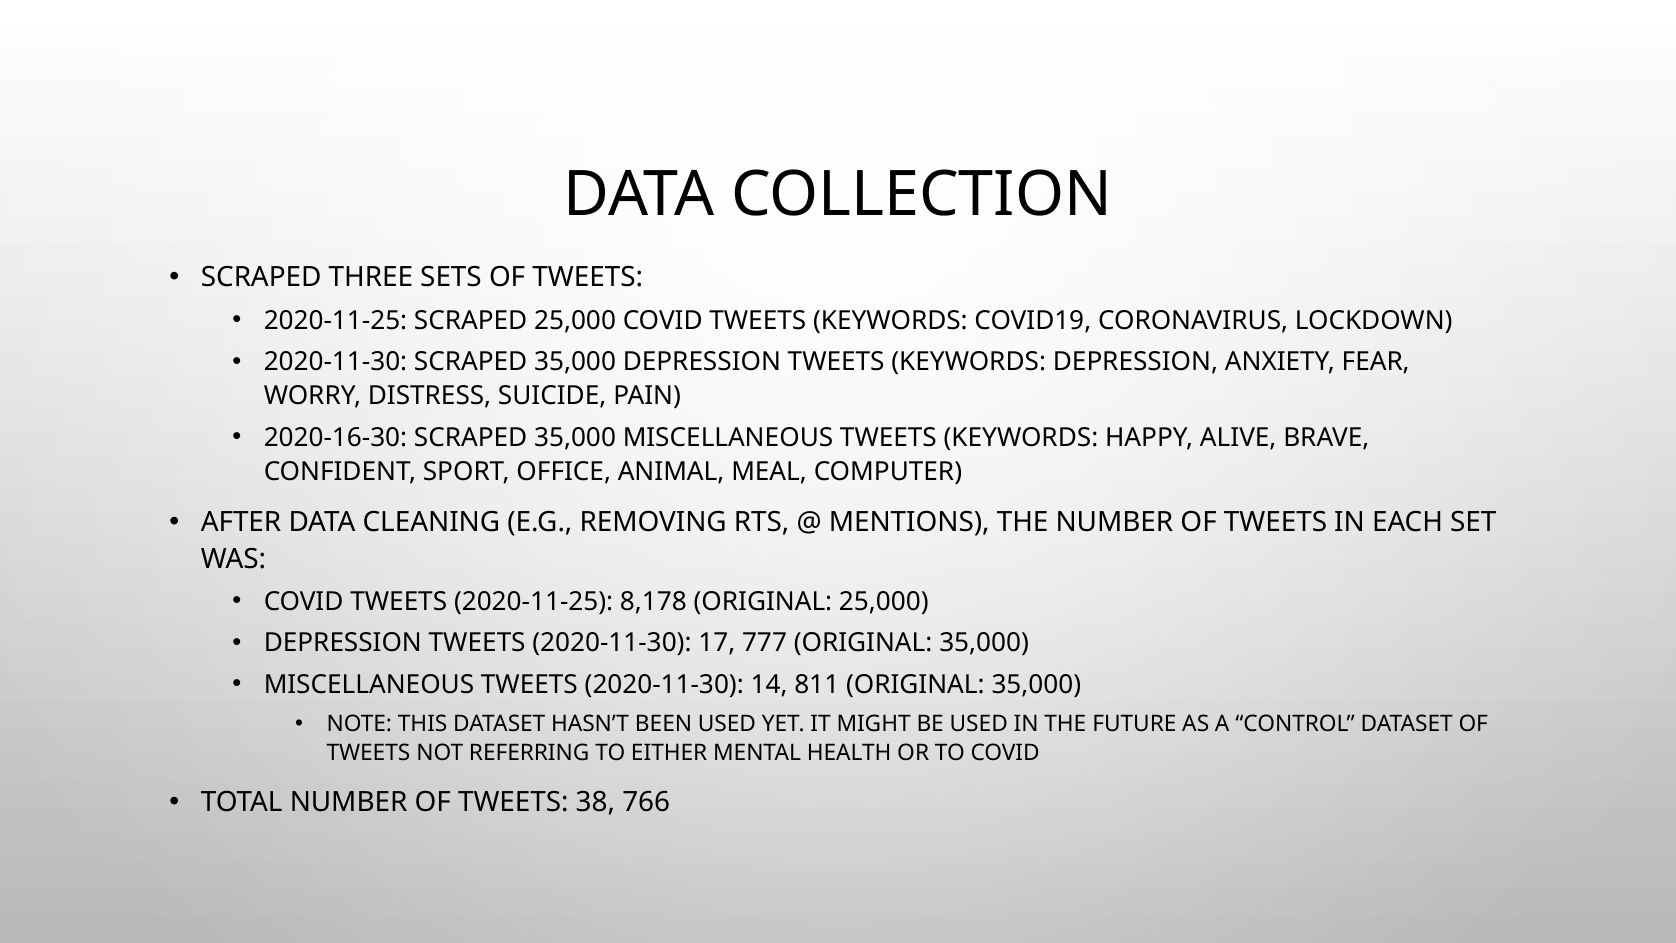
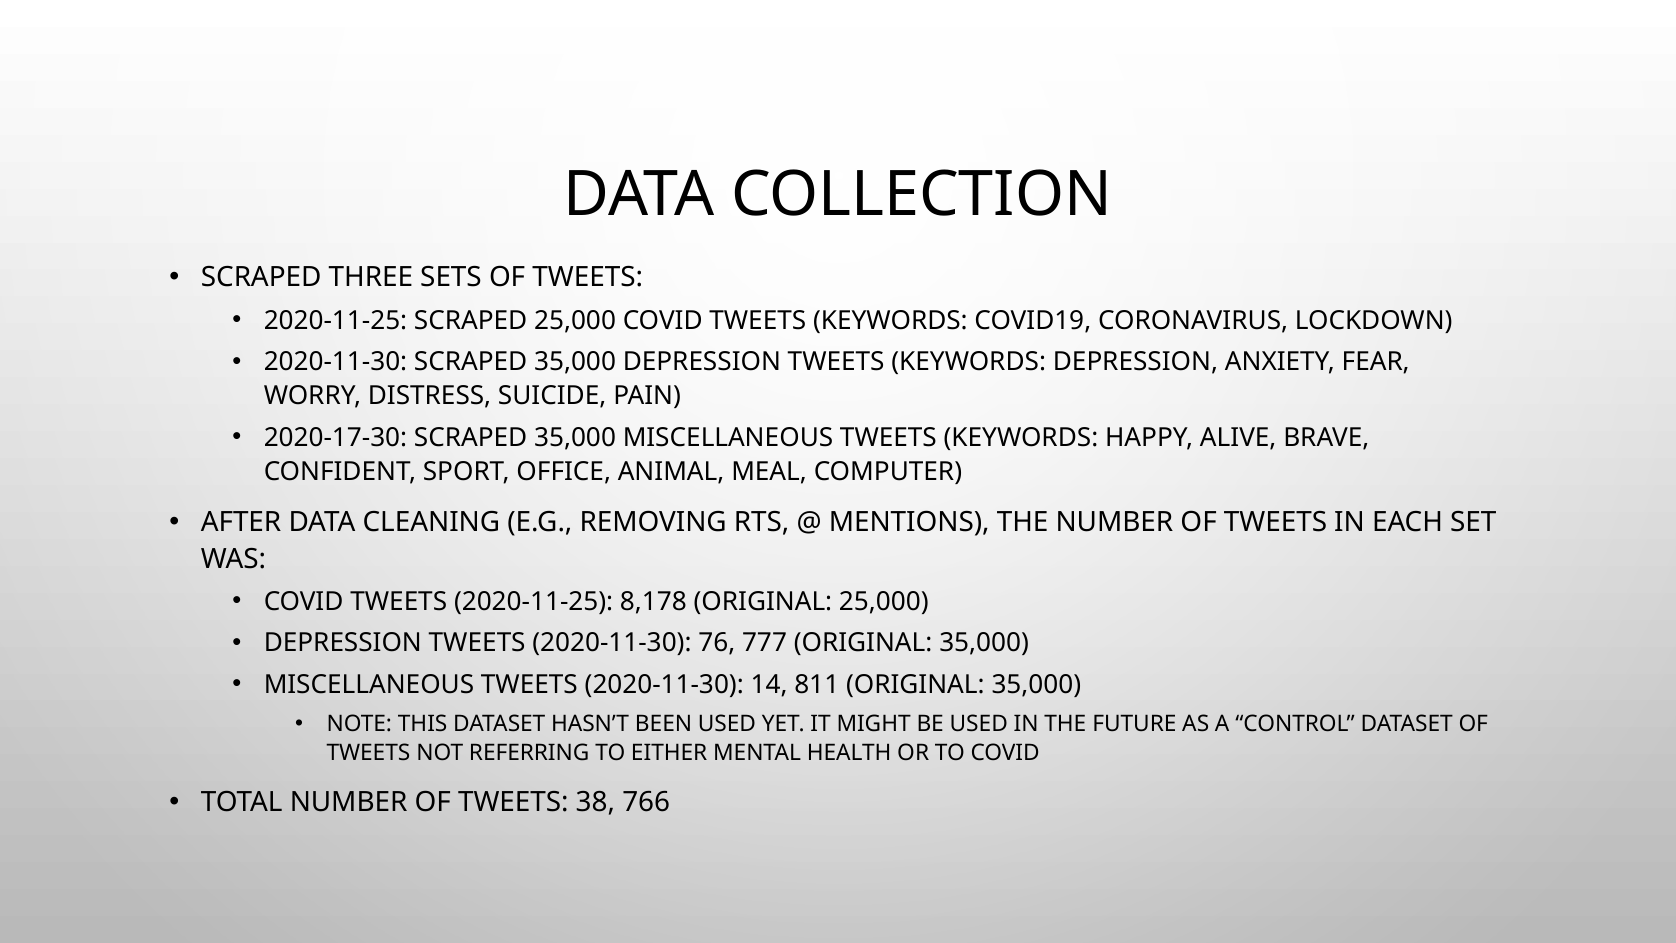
2020-16-30: 2020-16-30 -> 2020-17-30
17: 17 -> 76
